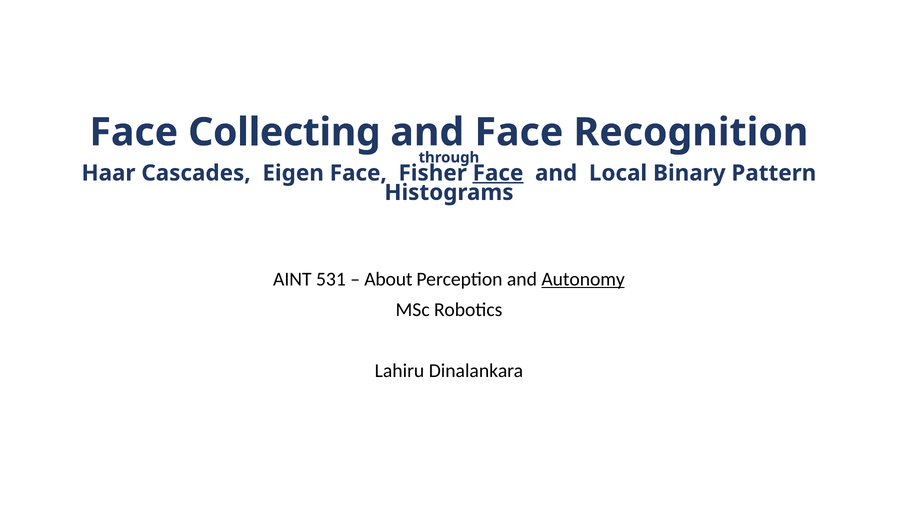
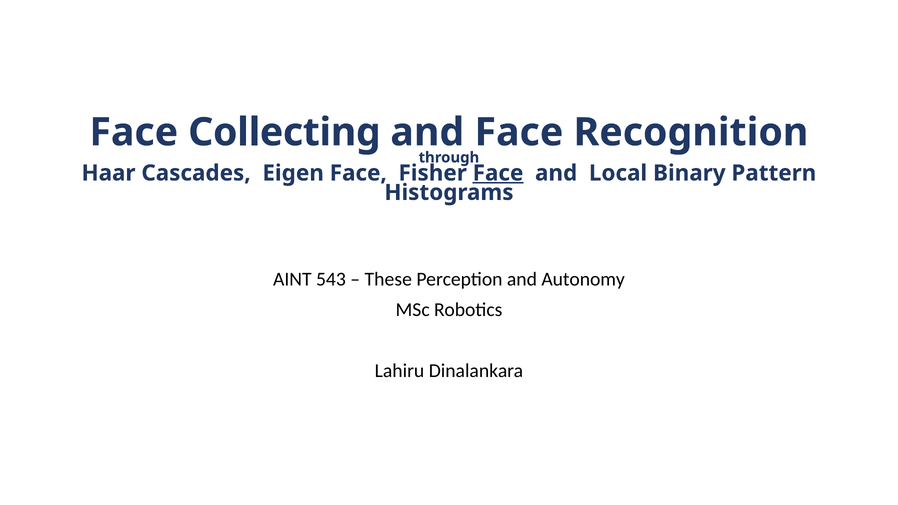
531: 531 -> 543
About: About -> These
Autonomy underline: present -> none
